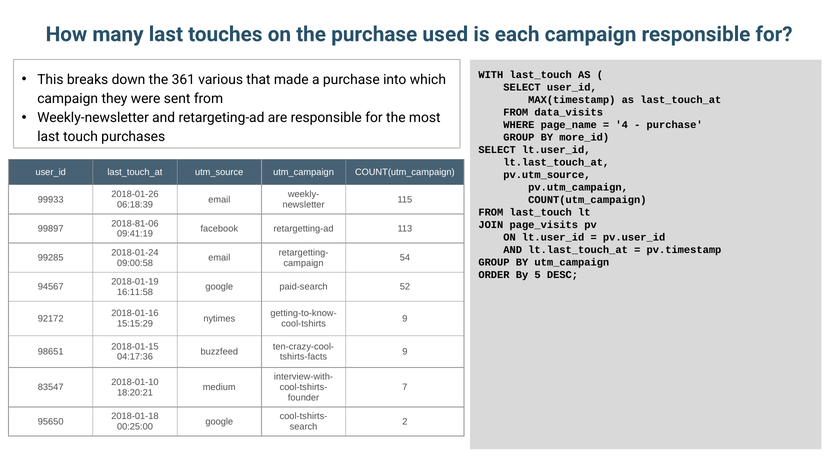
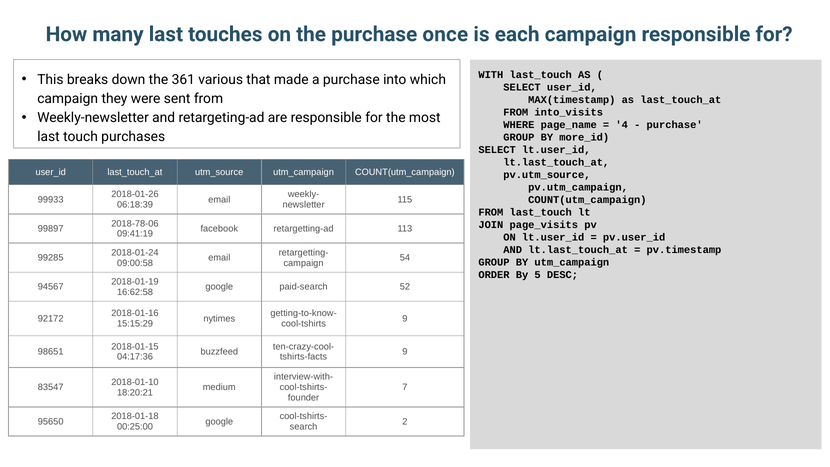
used: used -> once
data_visits: data_visits -> into_visits
2018-81-06: 2018-81-06 -> 2018-78-06
16:11:58: 16:11:58 -> 16:62:58
